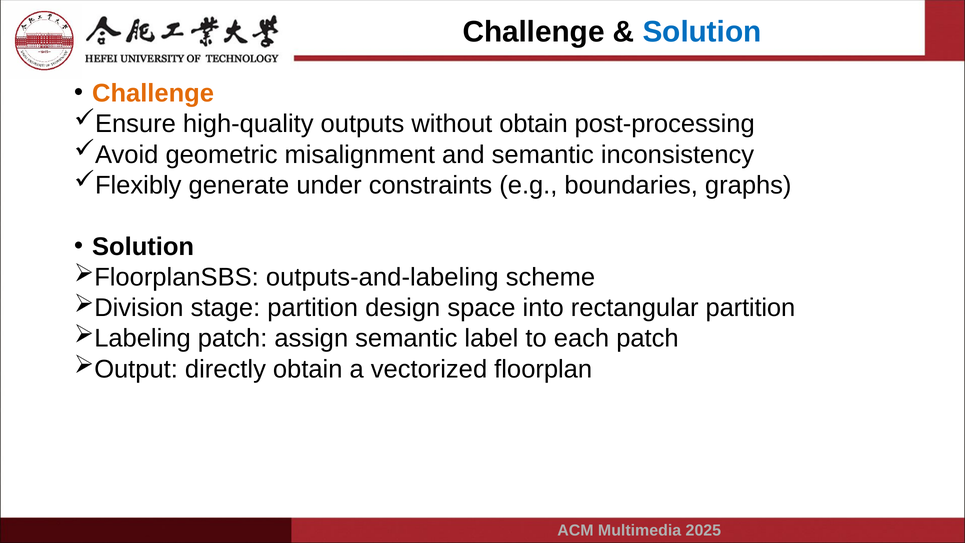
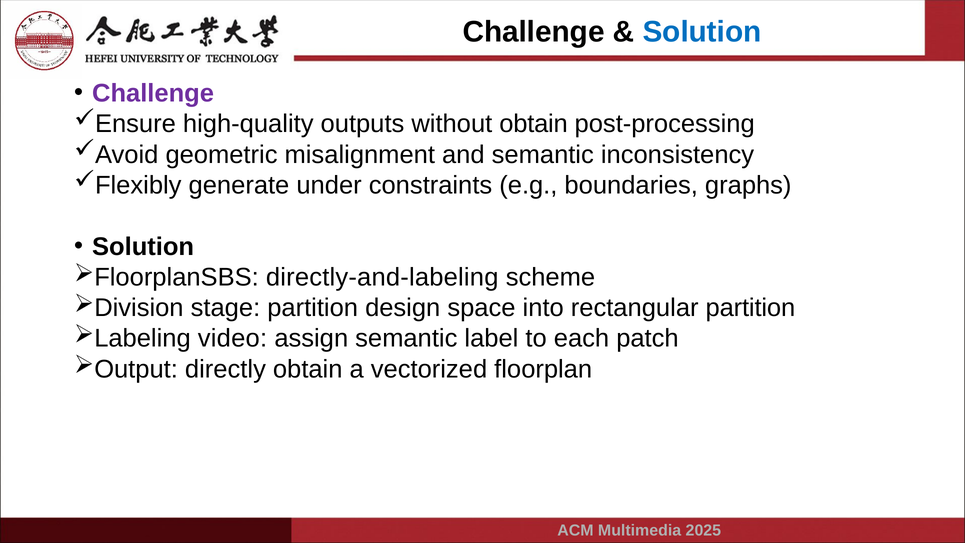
Challenge at (153, 93) colour: orange -> purple
outputs-and-labeling: outputs-and-labeling -> directly-and-labeling
patch at (233, 338): patch -> video
